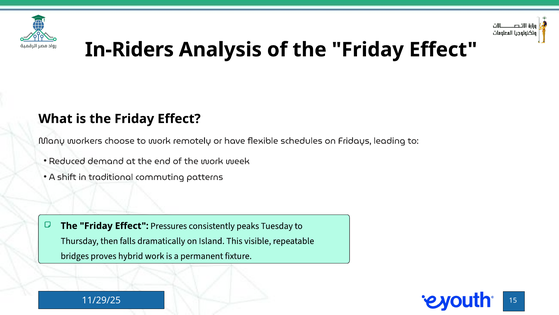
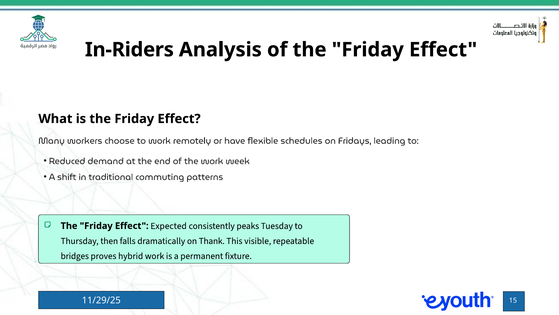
Pressures: Pressures -> Expected
Island: Island -> Thank
